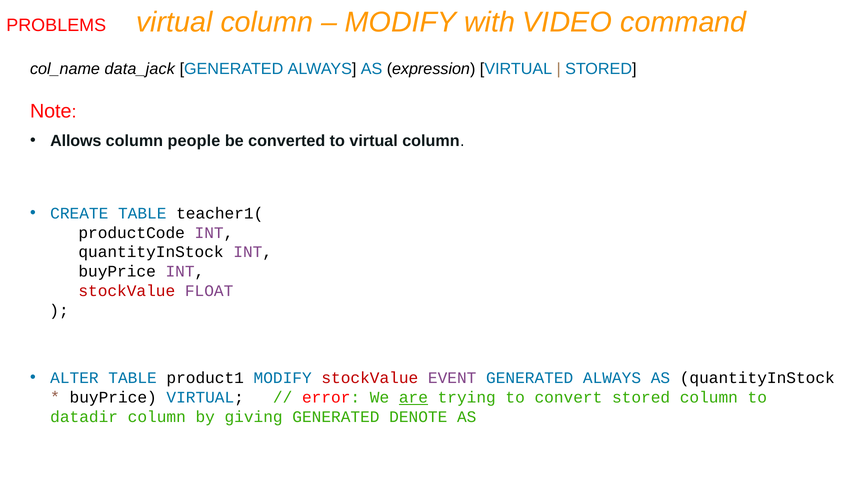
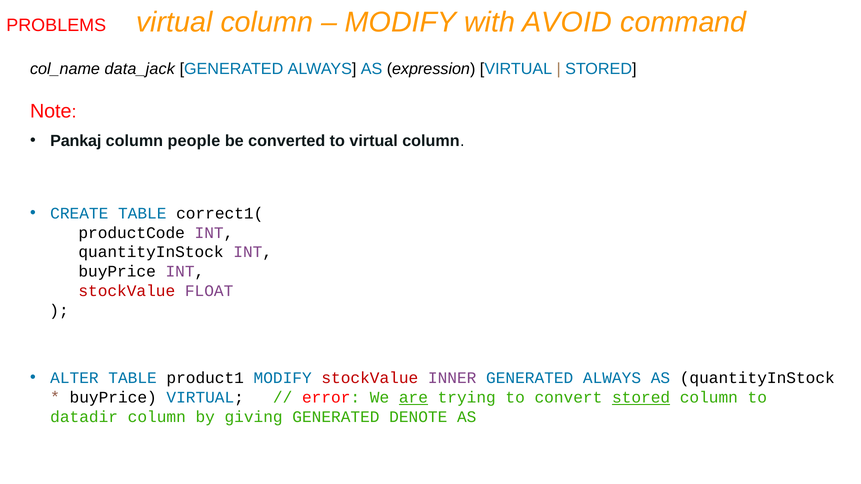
VIDEO: VIDEO -> AVOID
Allows: Allows -> Pankaj
teacher1(: teacher1( -> correct1(
EVENT: EVENT -> INNER
stored at (641, 398) underline: none -> present
